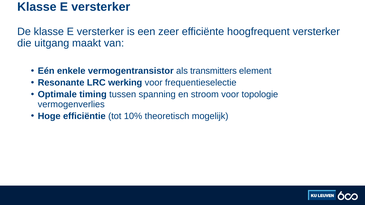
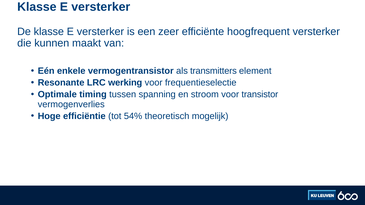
uitgang: uitgang -> kunnen
topologie: topologie -> transistor
10%: 10% -> 54%
